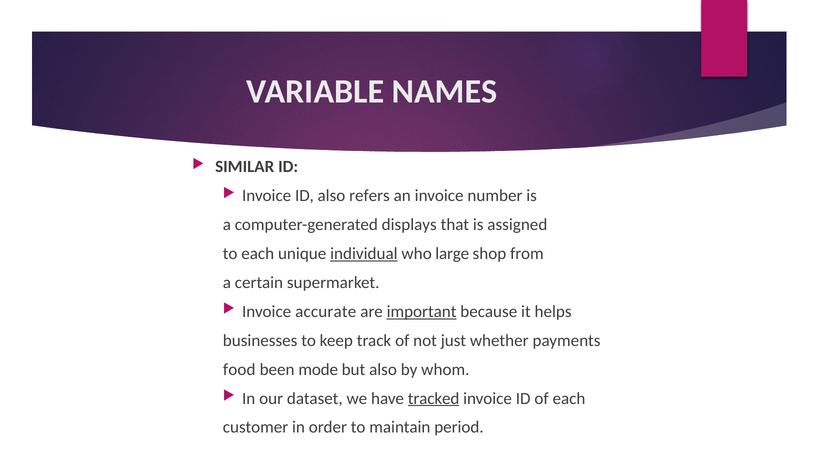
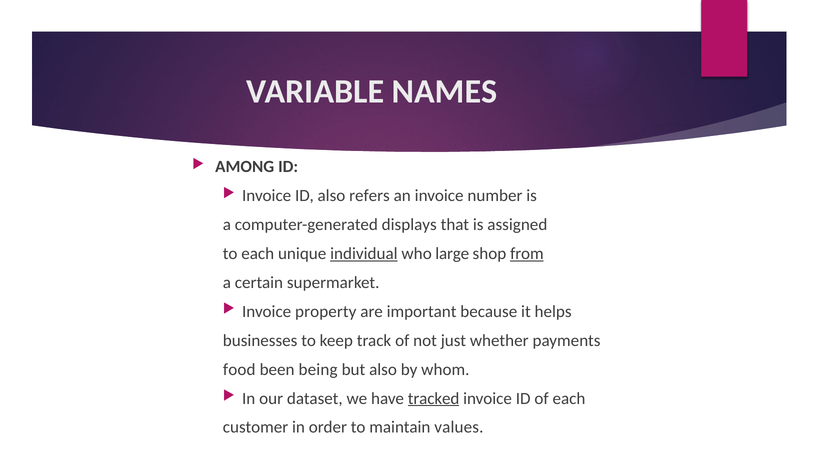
SIMILAR: SIMILAR -> AMONG
from underline: none -> present
accurate: accurate -> property
important underline: present -> none
mode: mode -> being
period: period -> values
